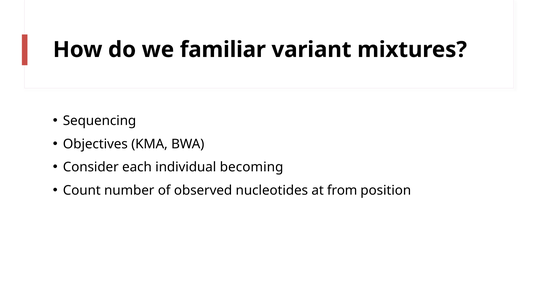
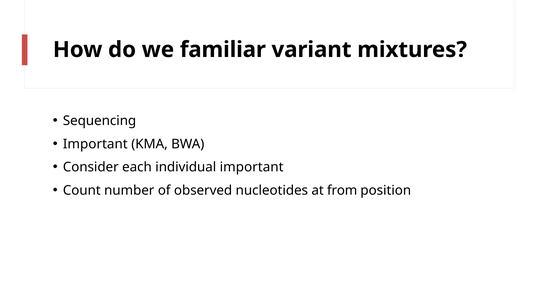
Objectives at (95, 144): Objectives -> Important
individual becoming: becoming -> important
